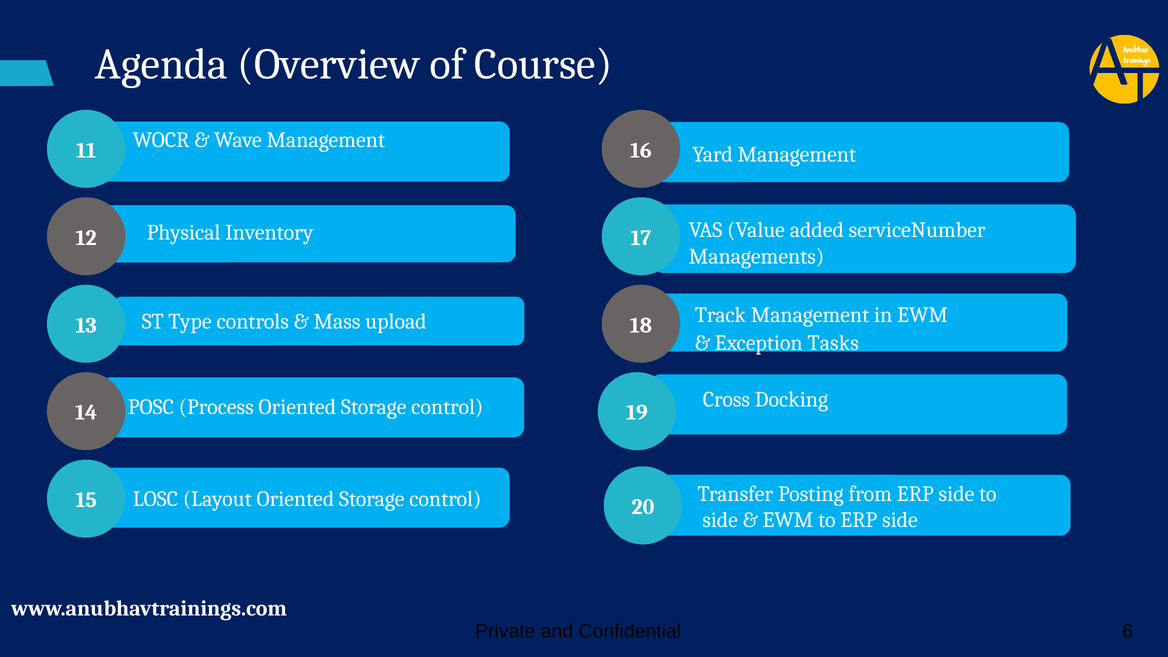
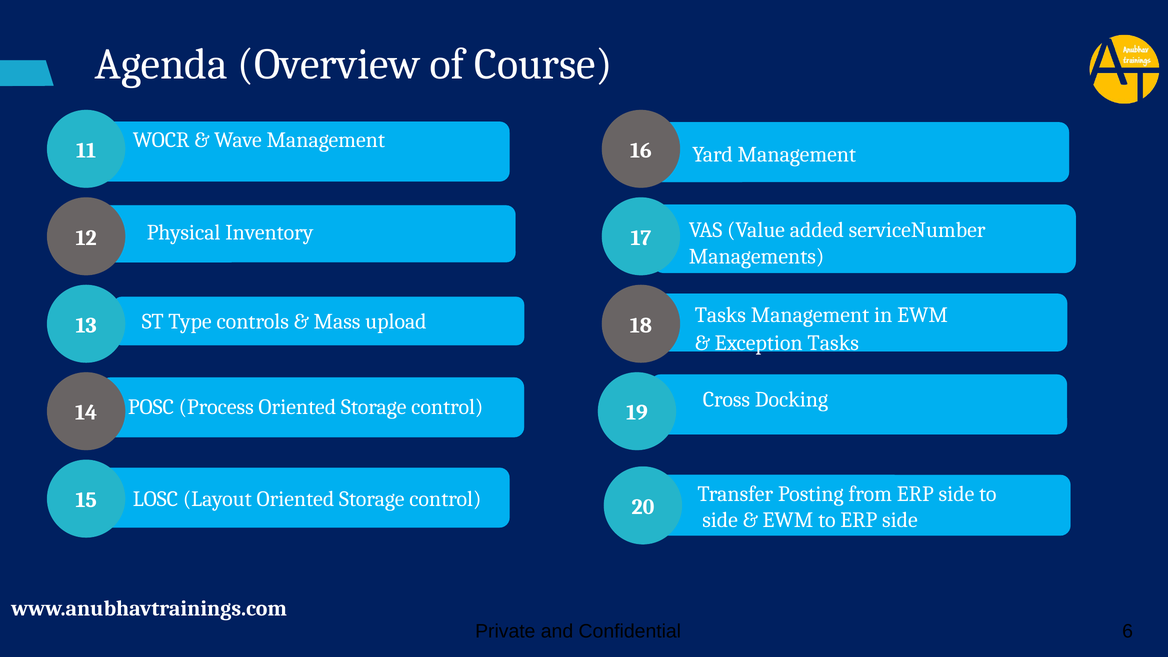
Track at (720, 315): Track -> Tasks
